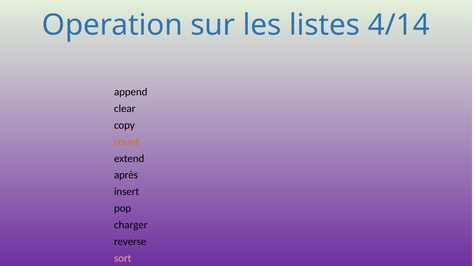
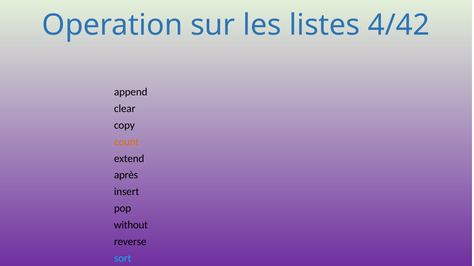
4/14: 4/14 -> 4/42
charger: charger -> without
sort colour: pink -> light blue
